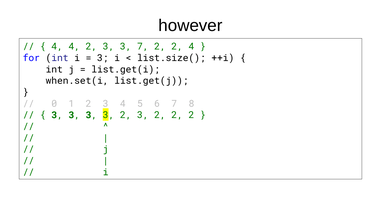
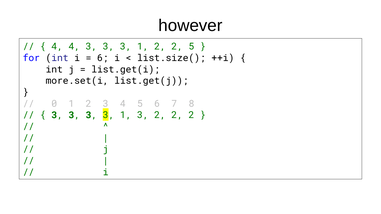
4 2: 2 -> 3
7 at (143, 47): 7 -> 1
2 4: 4 -> 5
3 at (103, 58): 3 -> 6
when.set(i: when.set(i -> more.set(i
2 at (126, 115): 2 -> 1
